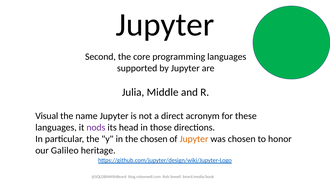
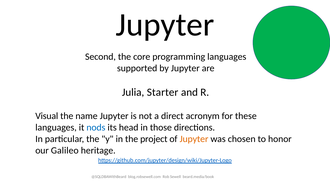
Middle: Middle -> Starter
nods colour: purple -> blue
the chosen: chosen -> project
